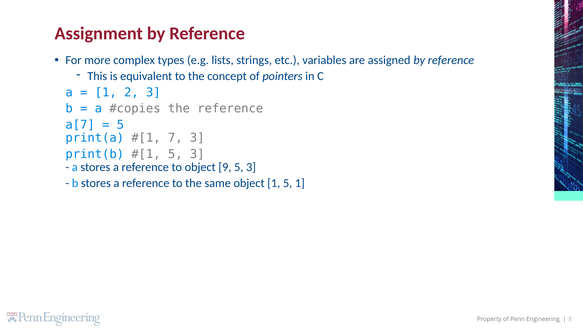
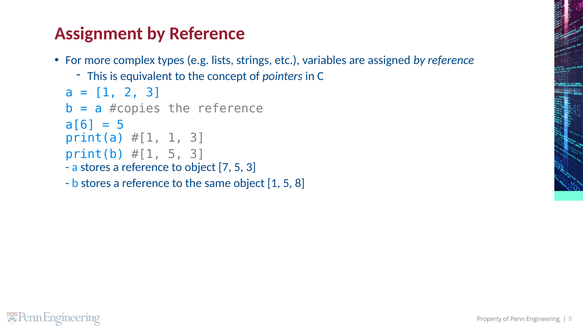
a[7: a[7 -> a[6
7 at (175, 138): 7 -> 1
9: 9 -> 7
5 1: 1 -> 8
